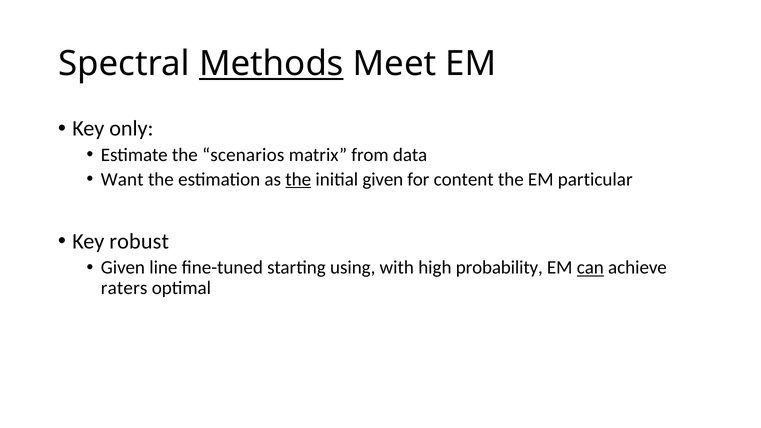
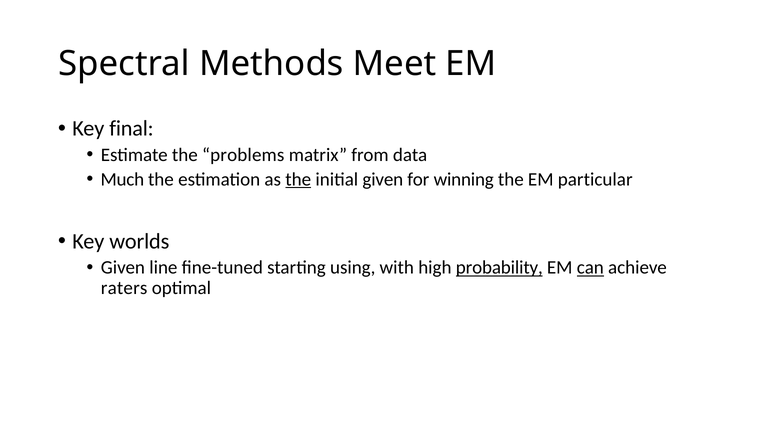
Methods underline: present -> none
only: only -> final
scenarios: scenarios -> problems
Want: Want -> Much
content: content -> winning
robust: robust -> worlds
probability underline: none -> present
